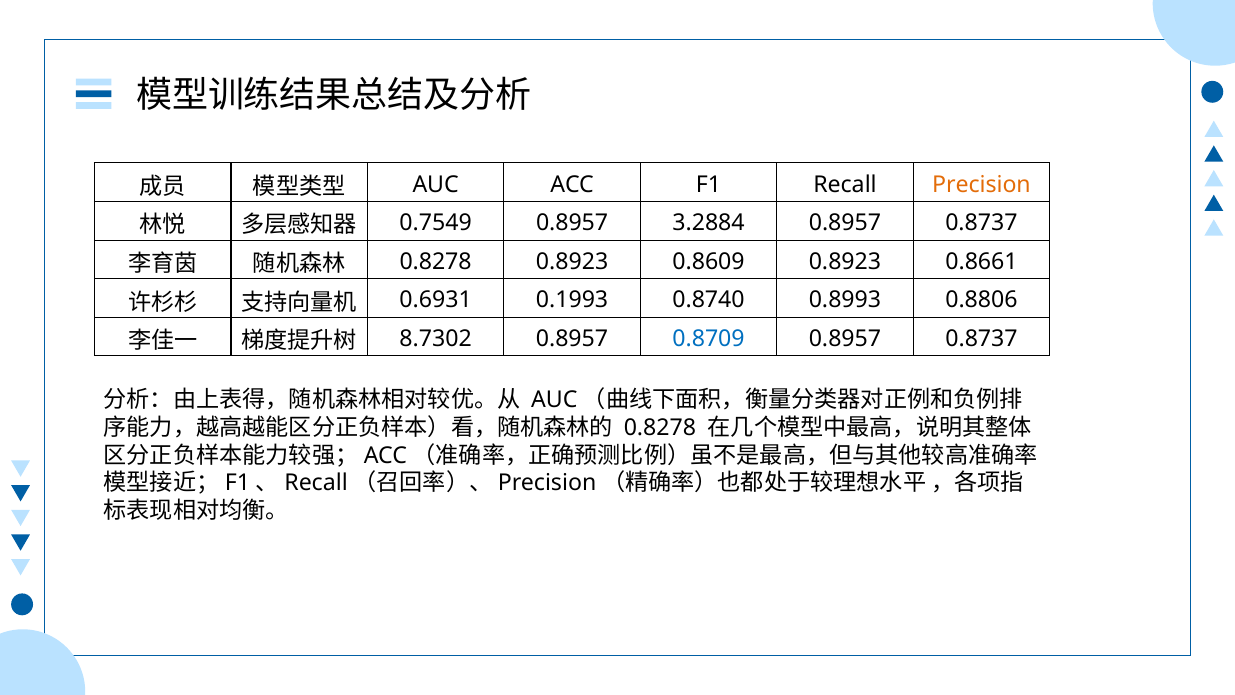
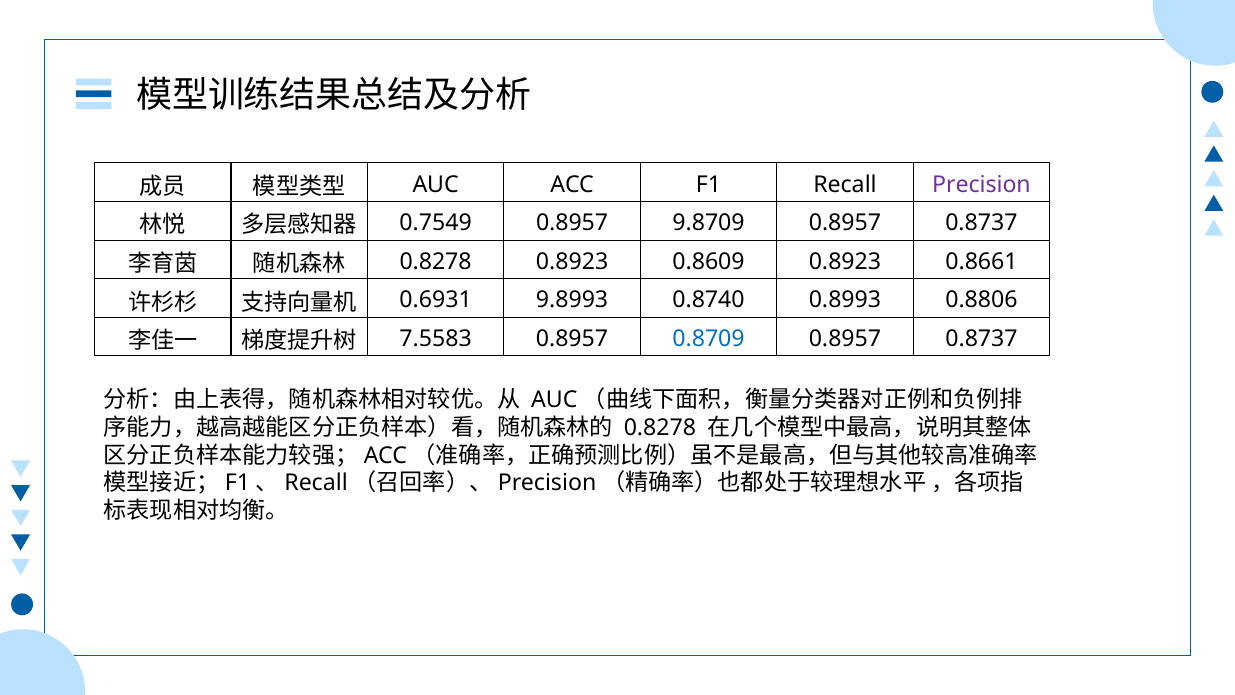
Precision colour: orange -> purple
3.2884: 3.2884 -> 9.8709
0.1993: 0.1993 -> 9.8993
8.7302: 8.7302 -> 7.5583
